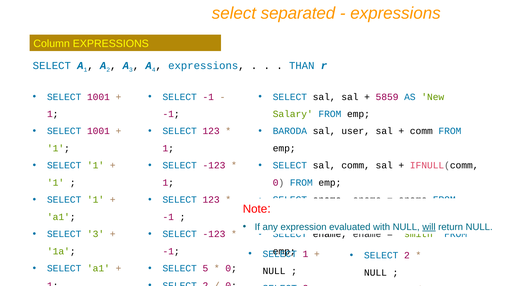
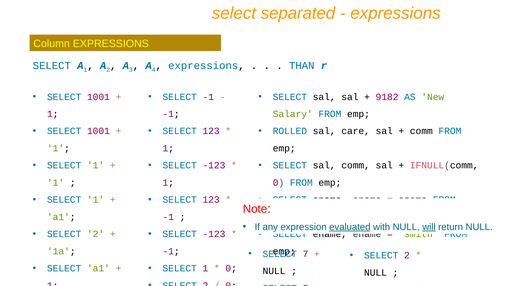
5859: 5859 -> 9182
BARODA: BARODA -> ROLLED
user: user -> care
evaluated underline: none -> present
3 at (96, 234): 3 -> 2
1 at (306, 254): 1 -> 7
5 at (205, 268): 5 -> 1
